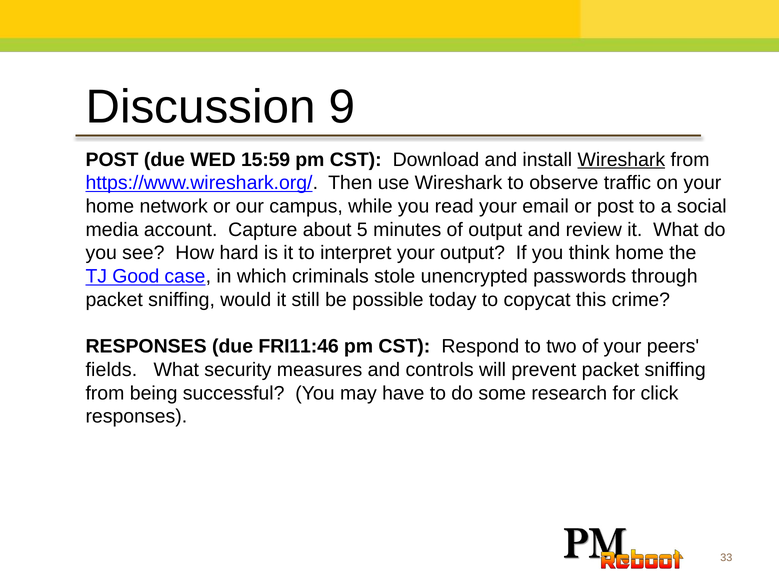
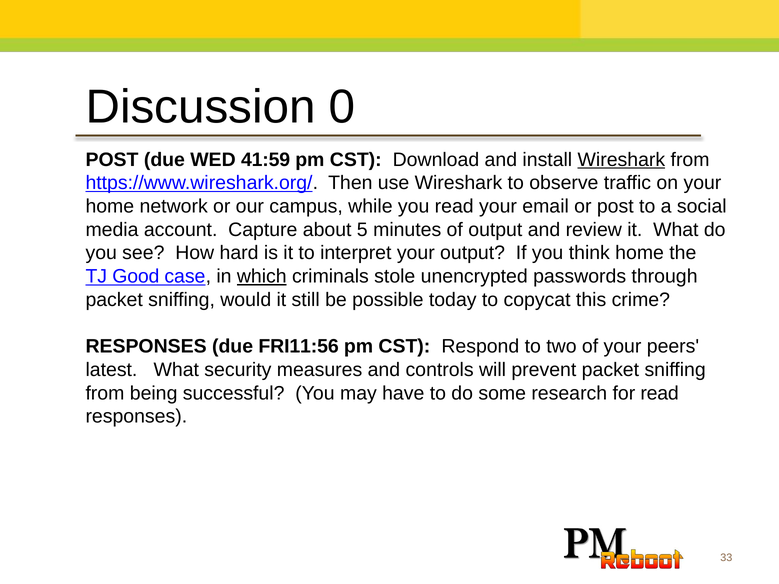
9: 9 -> 0
15:59: 15:59 -> 41:59
which underline: none -> present
FRI11:46: FRI11:46 -> FRI11:56
fields: fields -> latest
for click: click -> read
